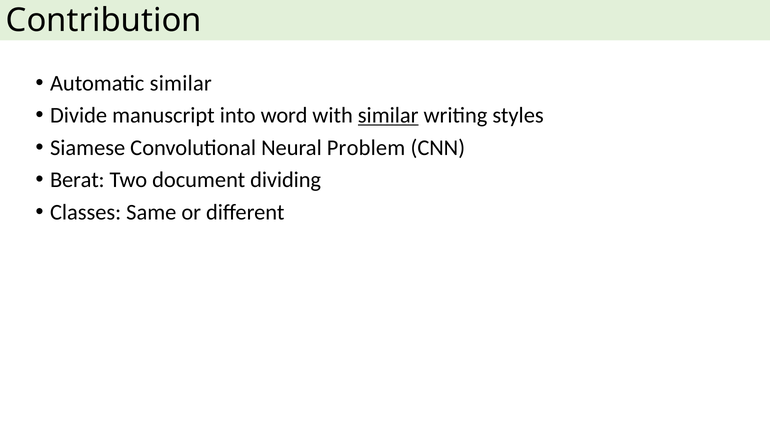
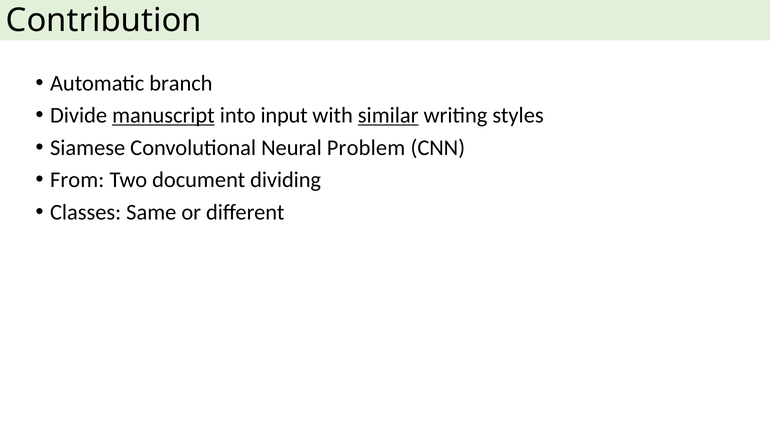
Automatic similar: similar -> branch
manuscript underline: none -> present
word: word -> input
Berat: Berat -> From
